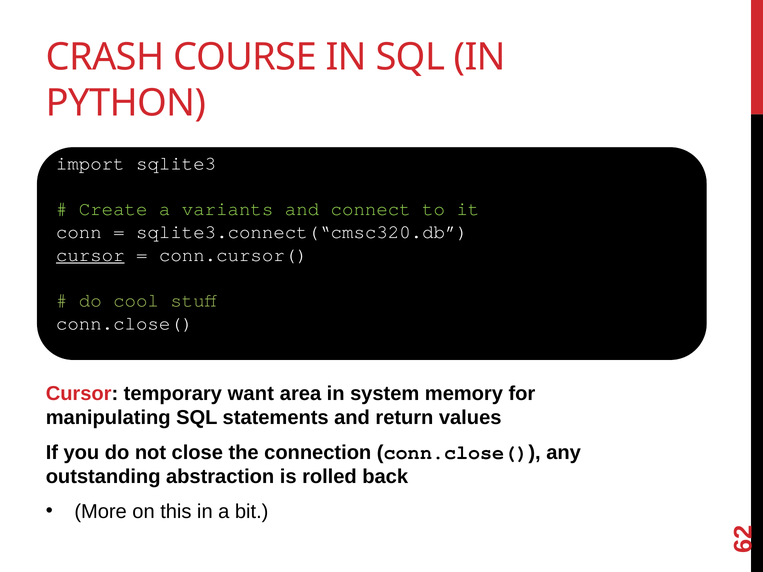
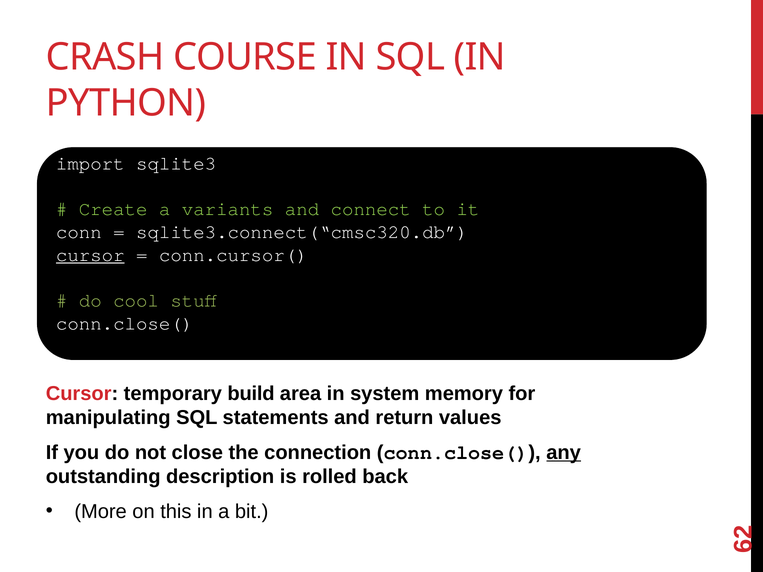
want: want -> build
any underline: none -> present
abstraction: abstraction -> description
